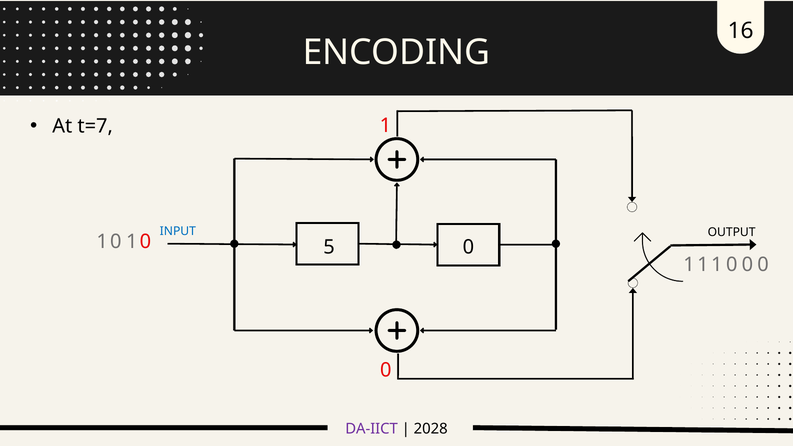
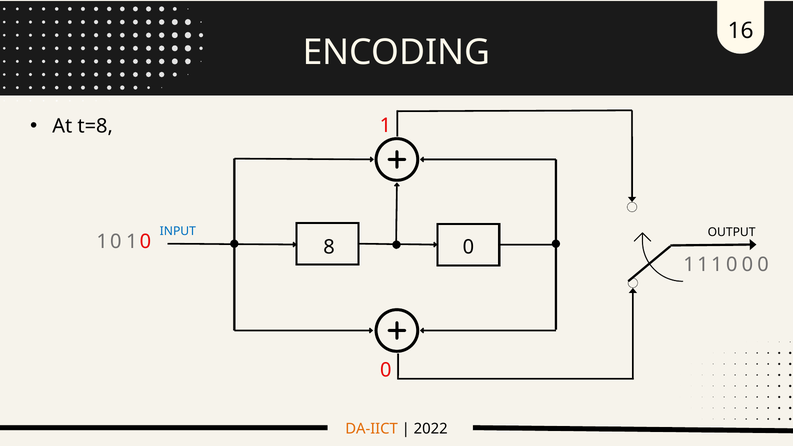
t=7: t=7 -> t=8
5: 5 -> 8
DA-IICT colour: purple -> orange
2028: 2028 -> 2022
